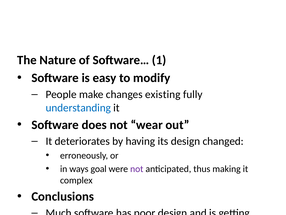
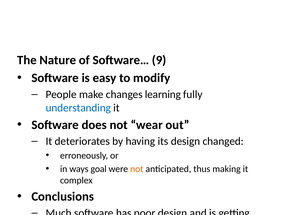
1: 1 -> 9
existing: existing -> learning
not at (137, 168) colour: purple -> orange
